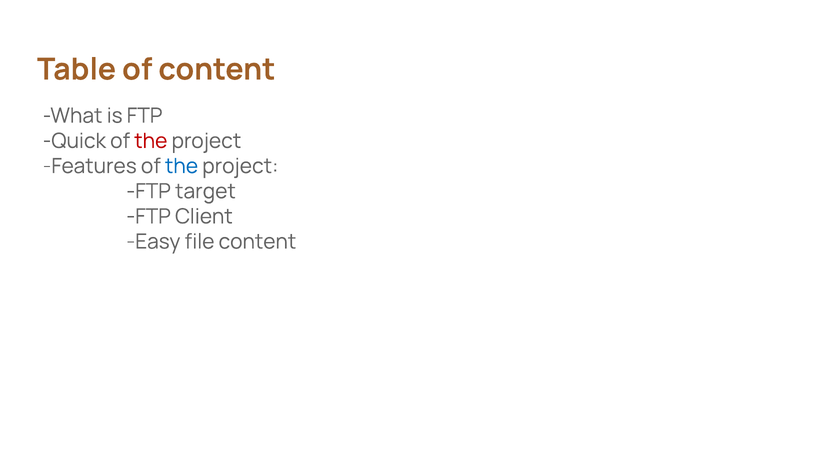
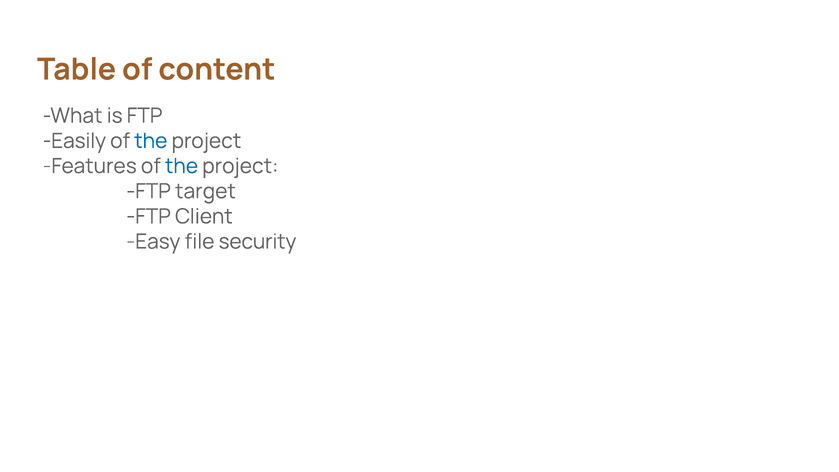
Quick: Quick -> Easily
the at (151, 141) colour: red -> blue
file content: content -> security
